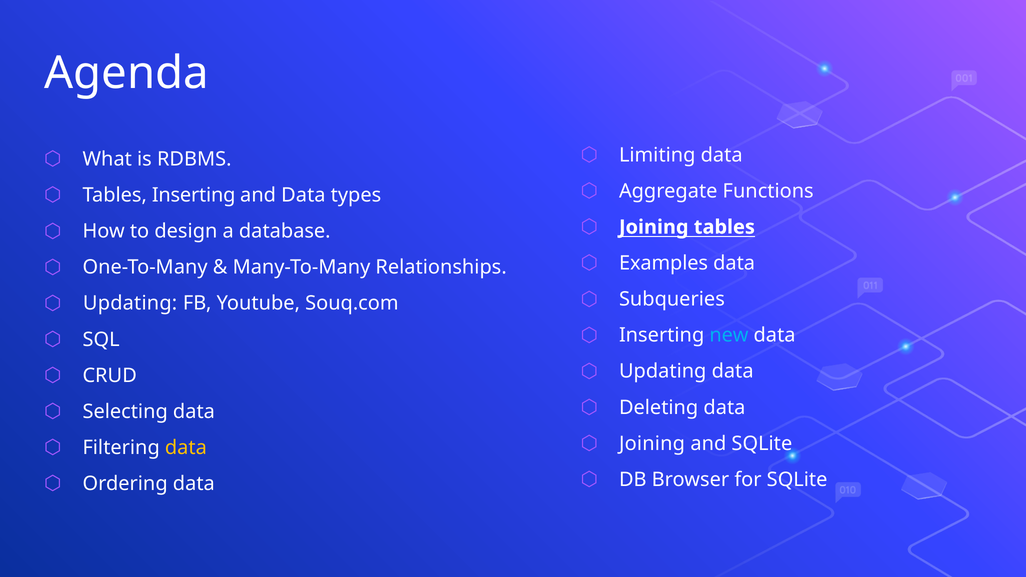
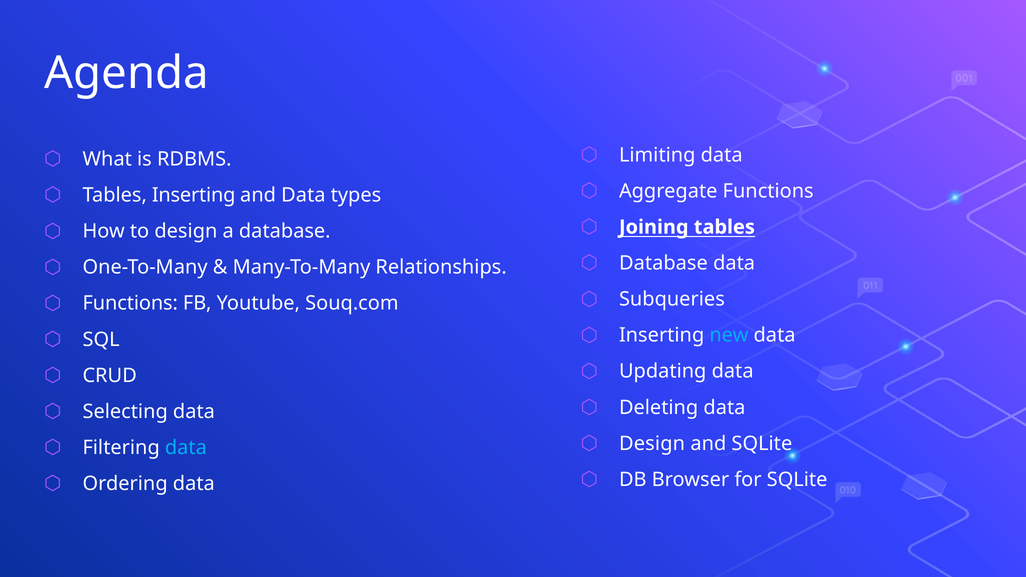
Examples at (664, 263): Examples -> Database
Updating at (130, 303): Updating -> Functions
Joining at (652, 444): Joining -> Design
data at (186, 448) colour: yellow -> light blue
